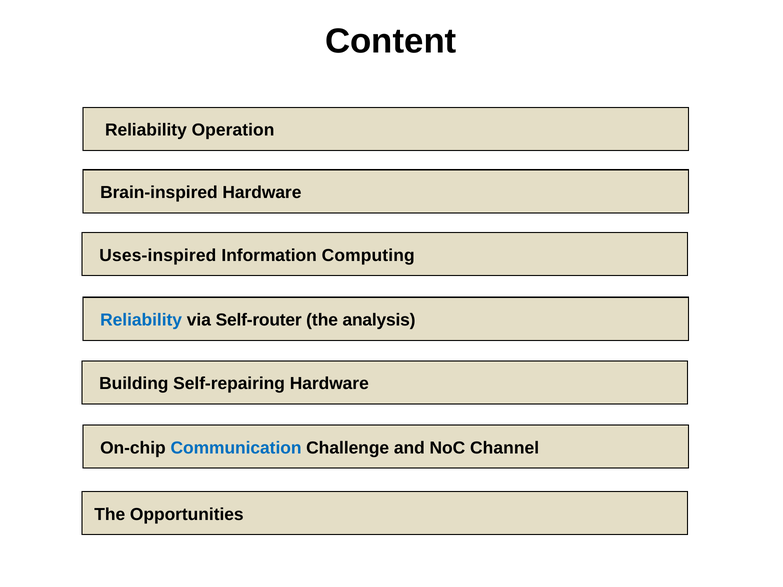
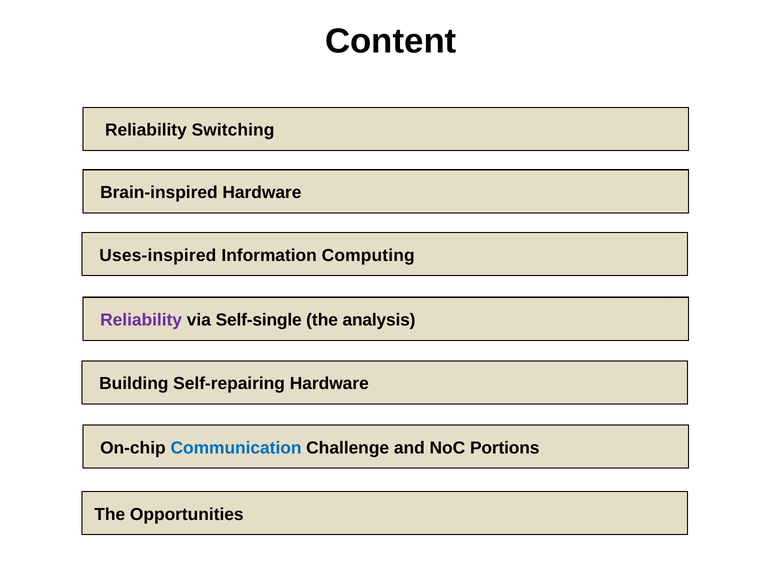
Operation: Operation -> Switching
Reliability at (141, 320) colour: blue -> purple
Self-router: Self-router -> Self-single
Channel: Channel -> Portions
